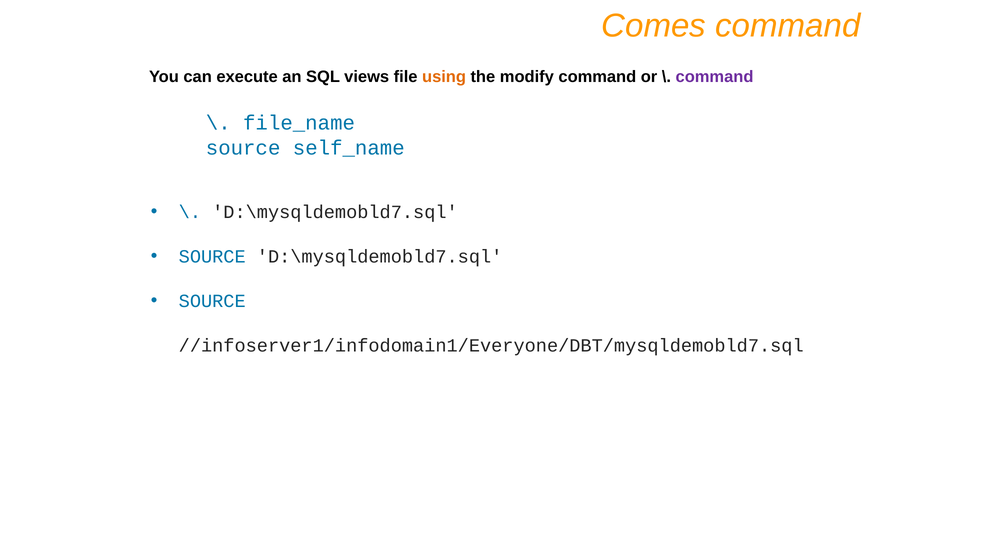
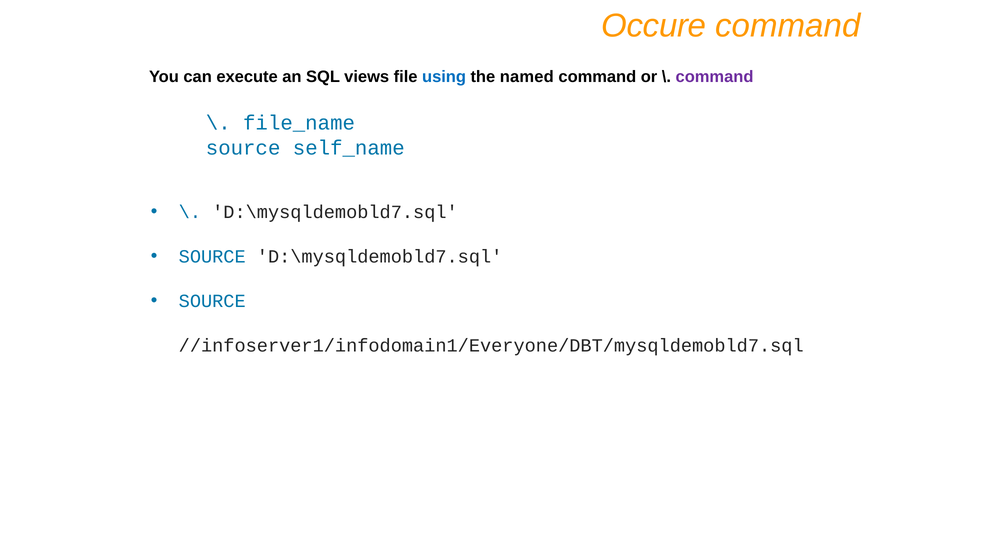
Comes: Comes -> Occure
using colour: orange -> blue
modify: modify -> named
